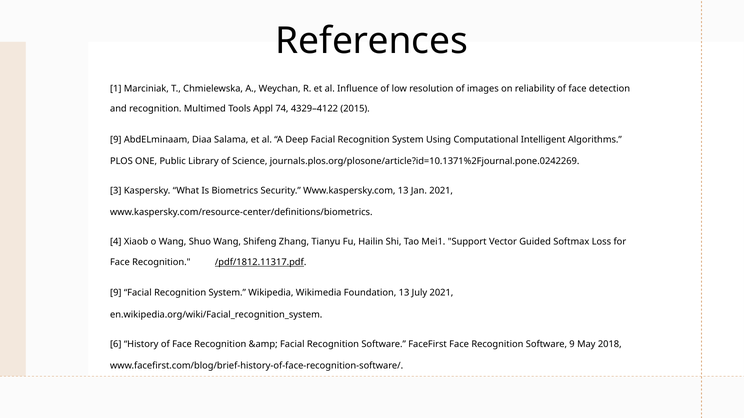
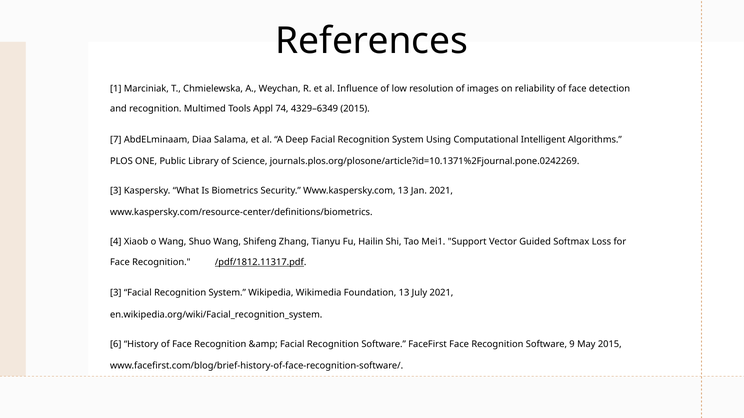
4329–4122: 4329–4122 -> 4329–6349
9 at (116, 140): 9 -> 7
9 at (116, 293): 9 -> 3
May 2018: 2018 -> 2015
